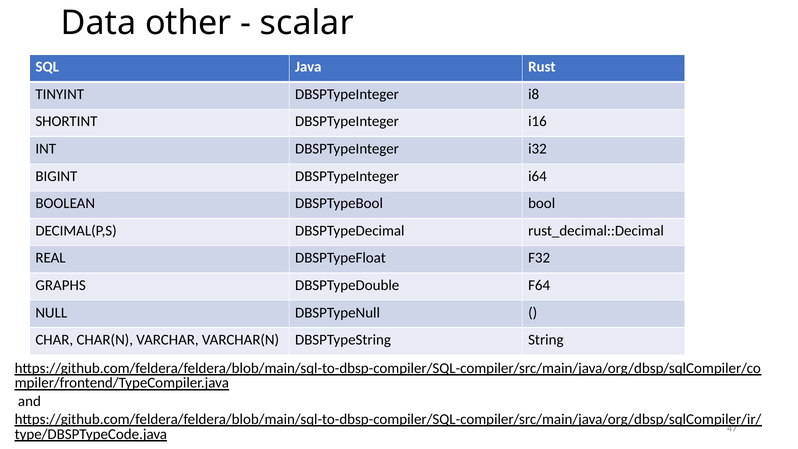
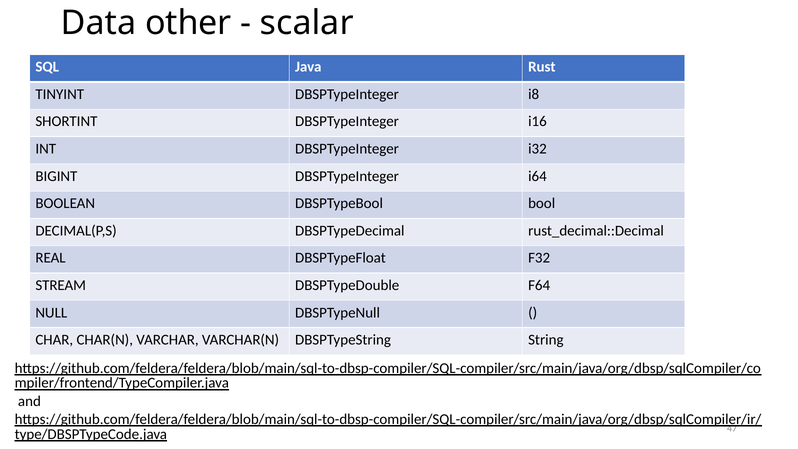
GRAPHS: GRAPHS -> STREAM
